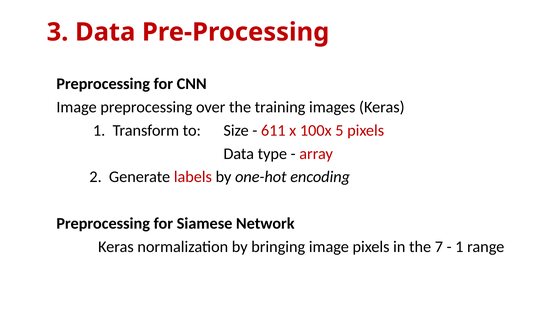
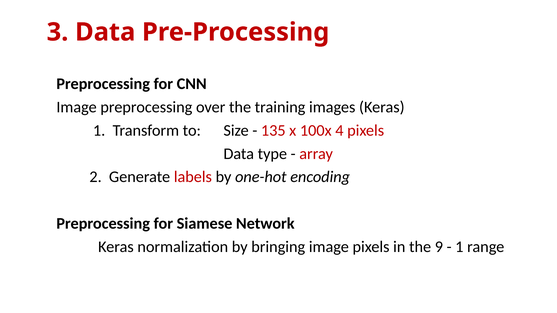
611: 611 -> 135
5: 5 -> 4
7: 7 -> 9
